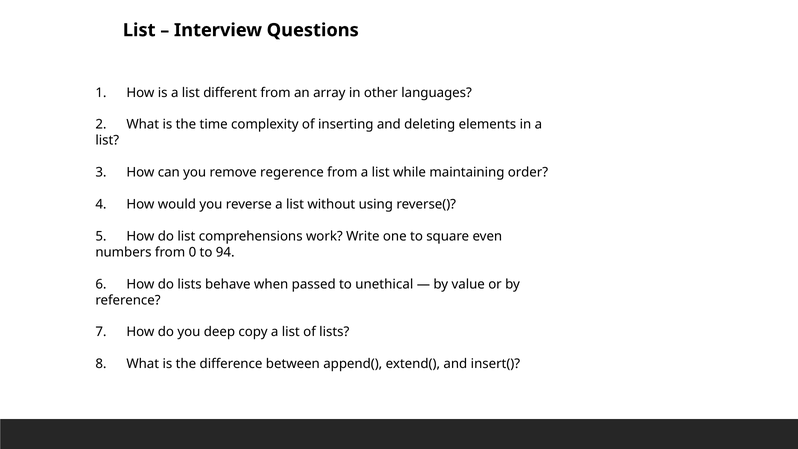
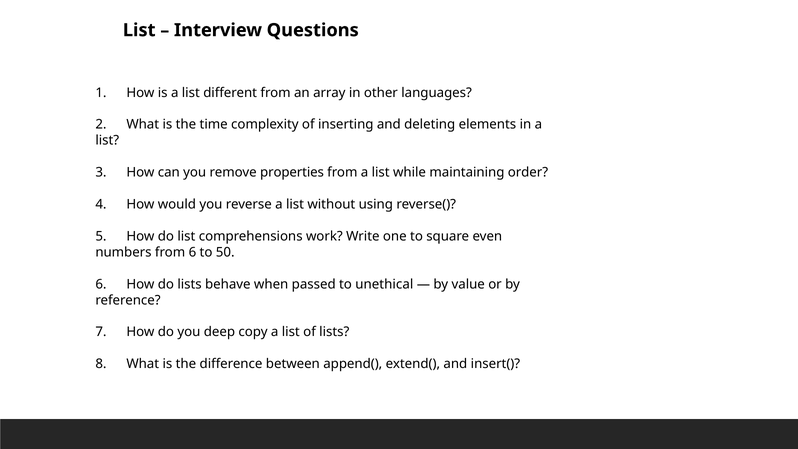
regerence: regerence -> properties
from 0: 0 -> 6
94: 94 -> 50
